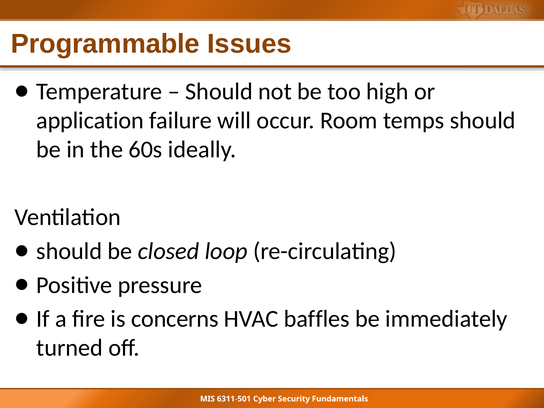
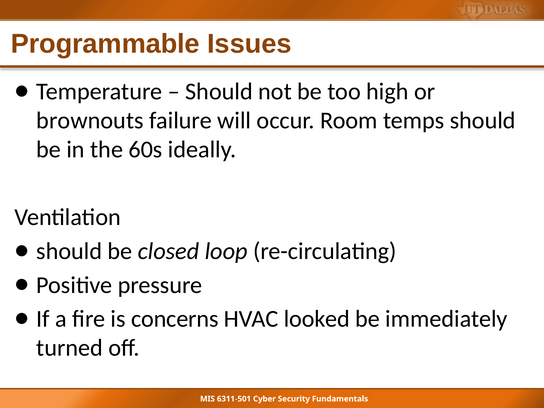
application: application -> brownouts
baffles: baffles -> looked
